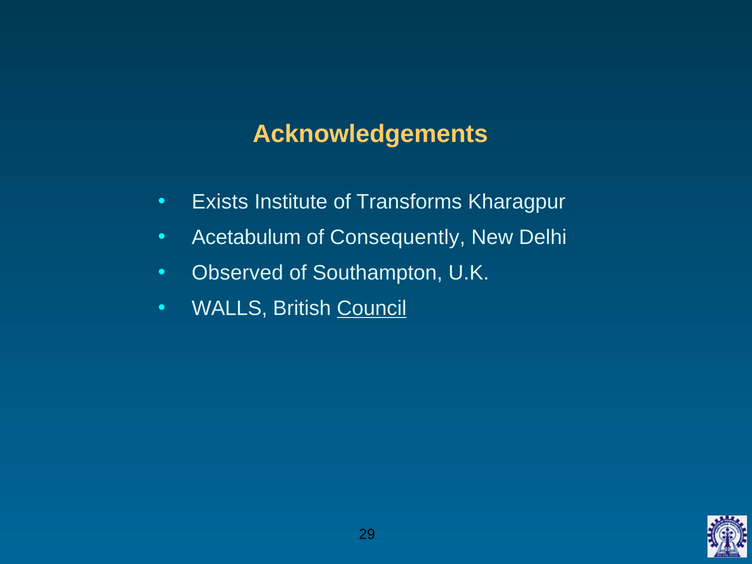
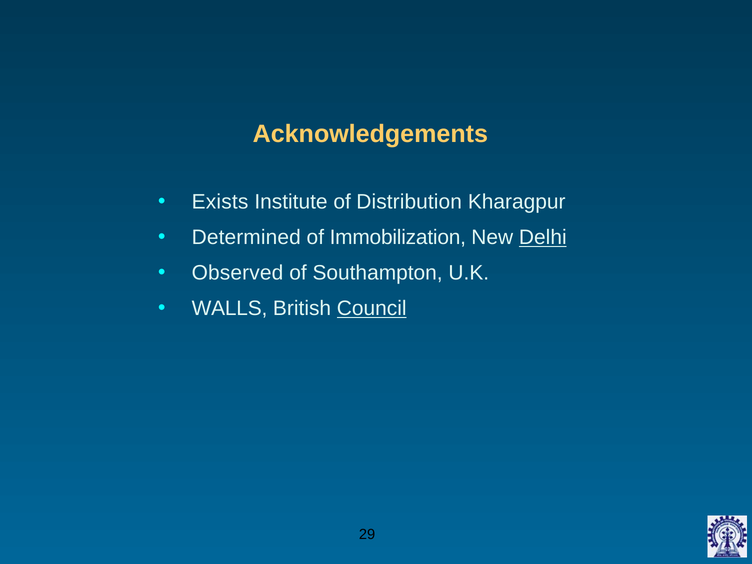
Transforms: Transforms -> Distribution
Acetabulum: Acetabulum -> Determined
Consequently: Consequently -> Immobilization
Delhi underline: none -> present
